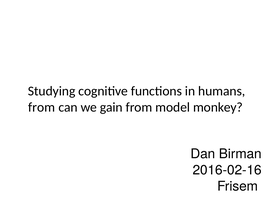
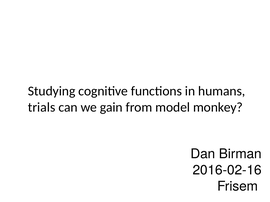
from at (42, 108): from -> trials
